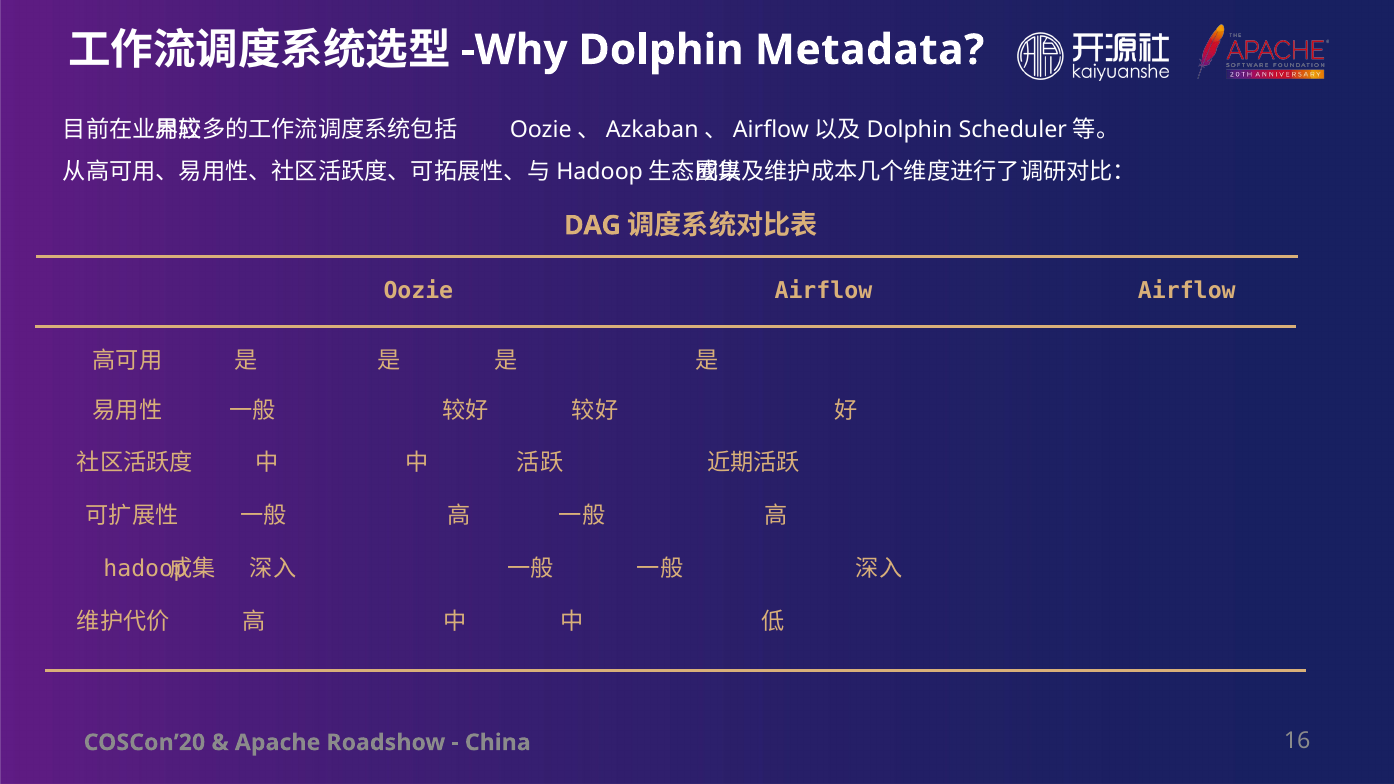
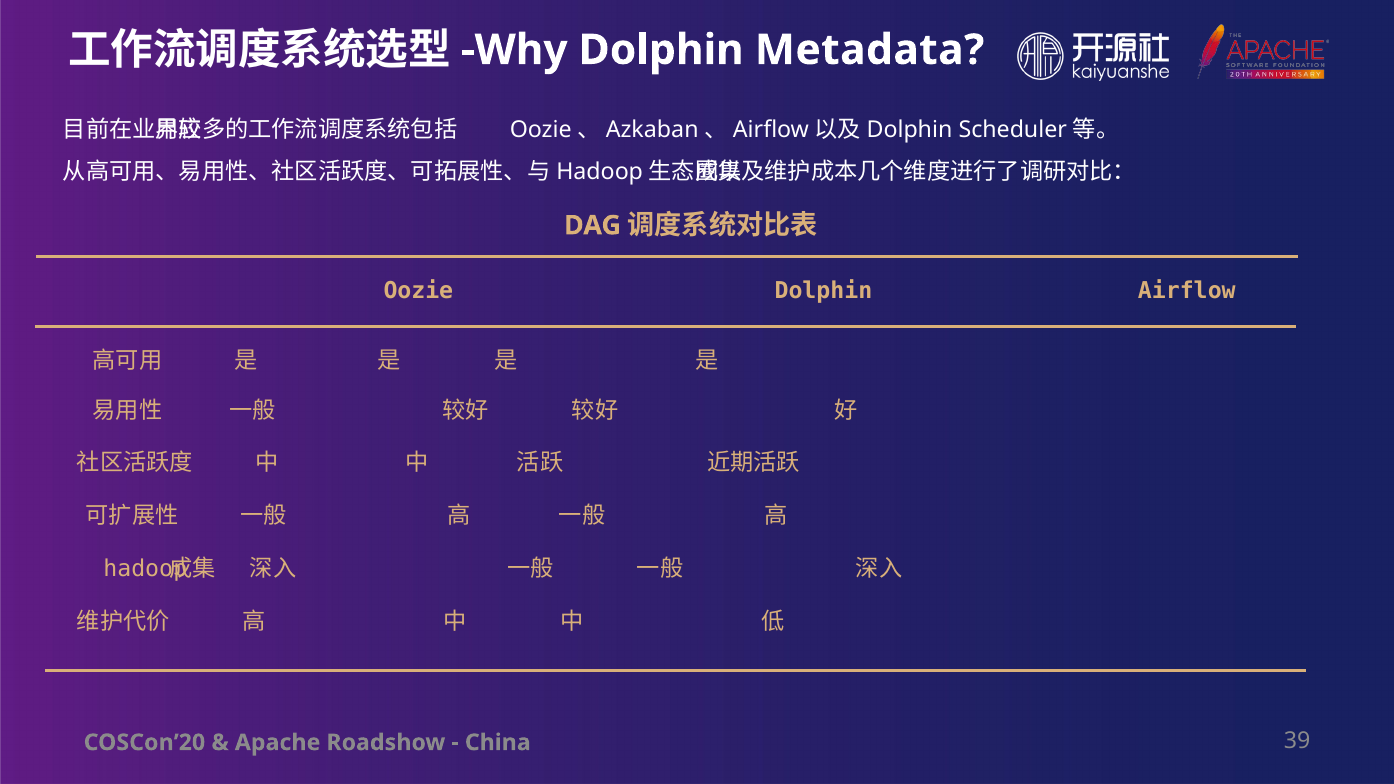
Oozie Airflow: Airflow -> Dolphin
16: 16 -> 39
